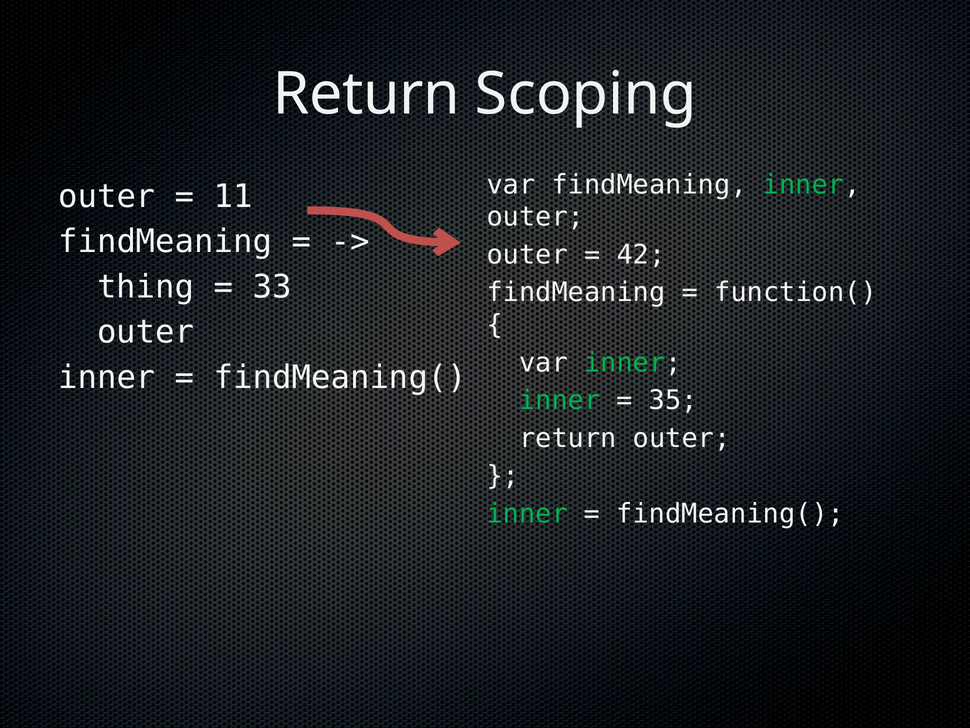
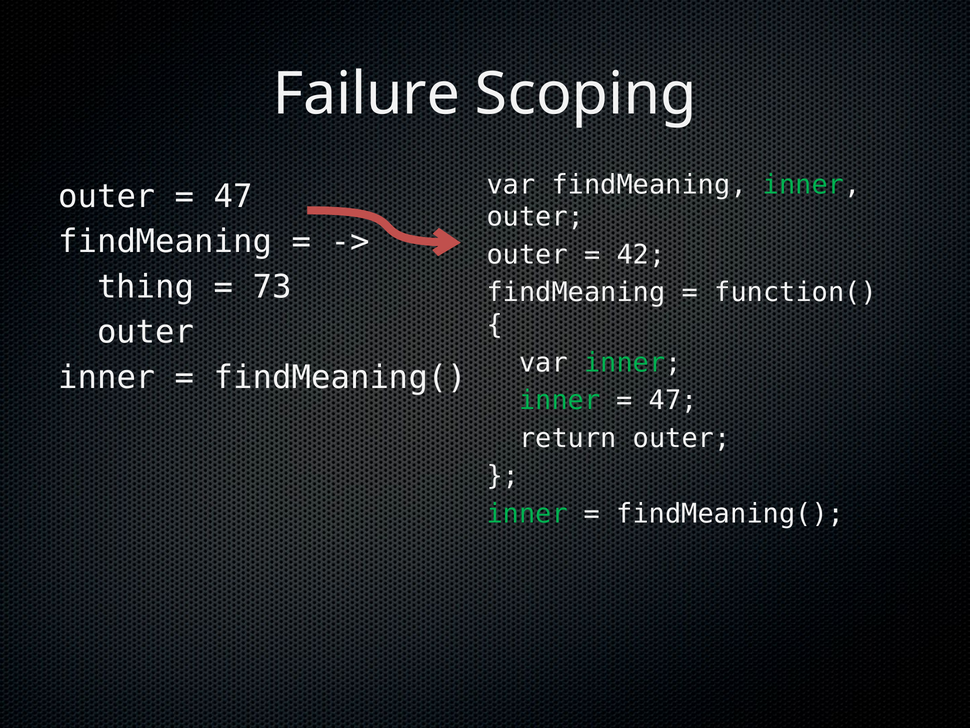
Return at (366, 94): Return -> Failure
11 at (233, 196): 11 -> 47
33: 33 -> 73
35 at (673, 400): 35 -> 47
